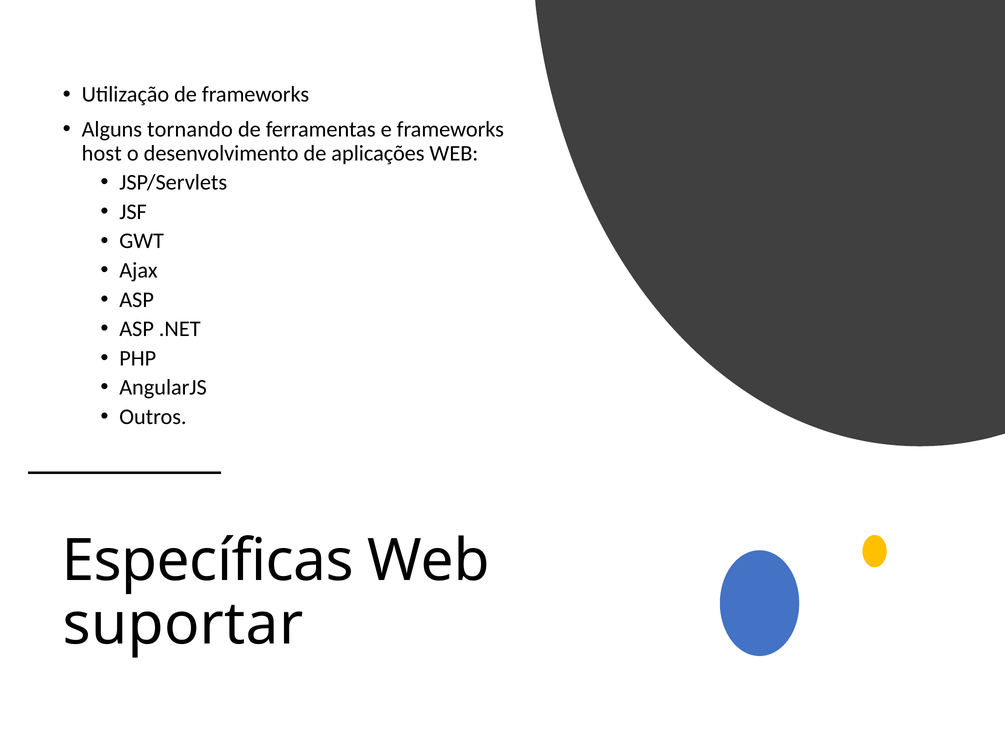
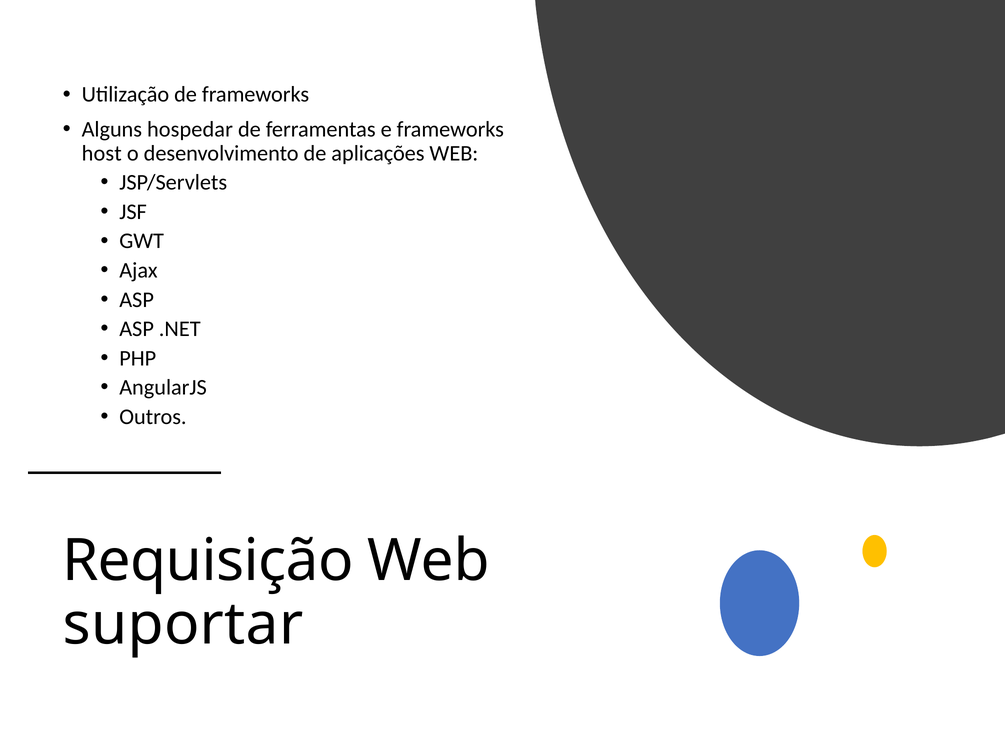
tornando: tornando -> hospedar
Específicas: Específicas -> Requisição
